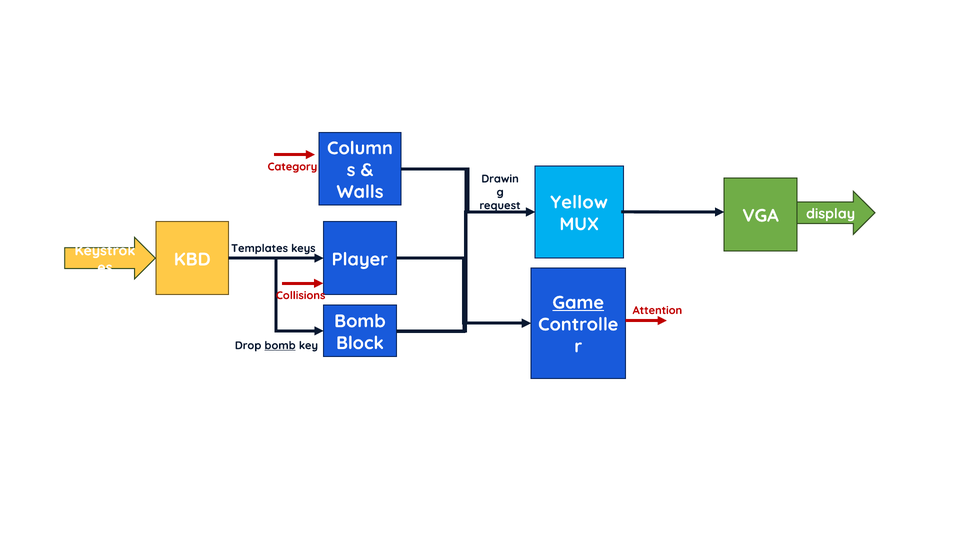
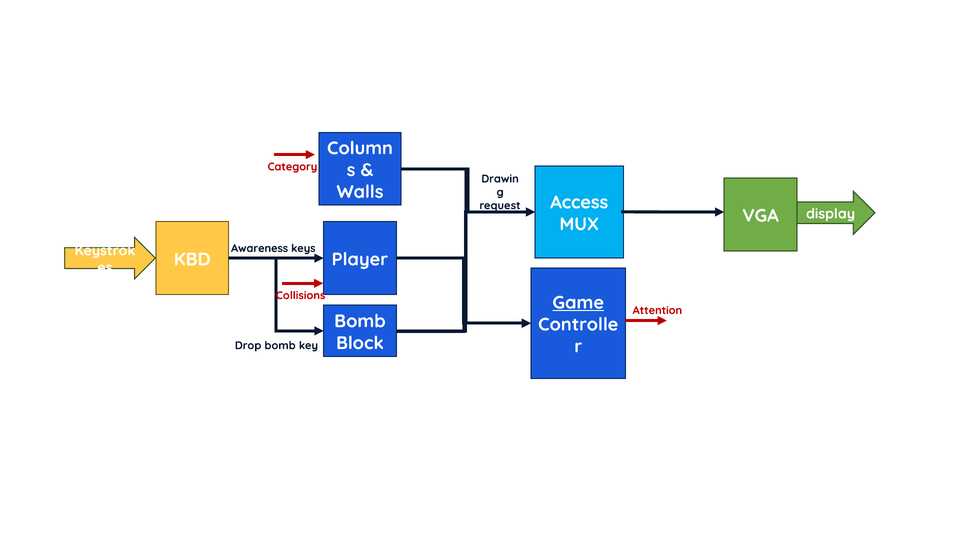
Yellow: Yellow -> Access
Templates: Templates -> Awareness
bomb at (280, 346) underline: present -> none
